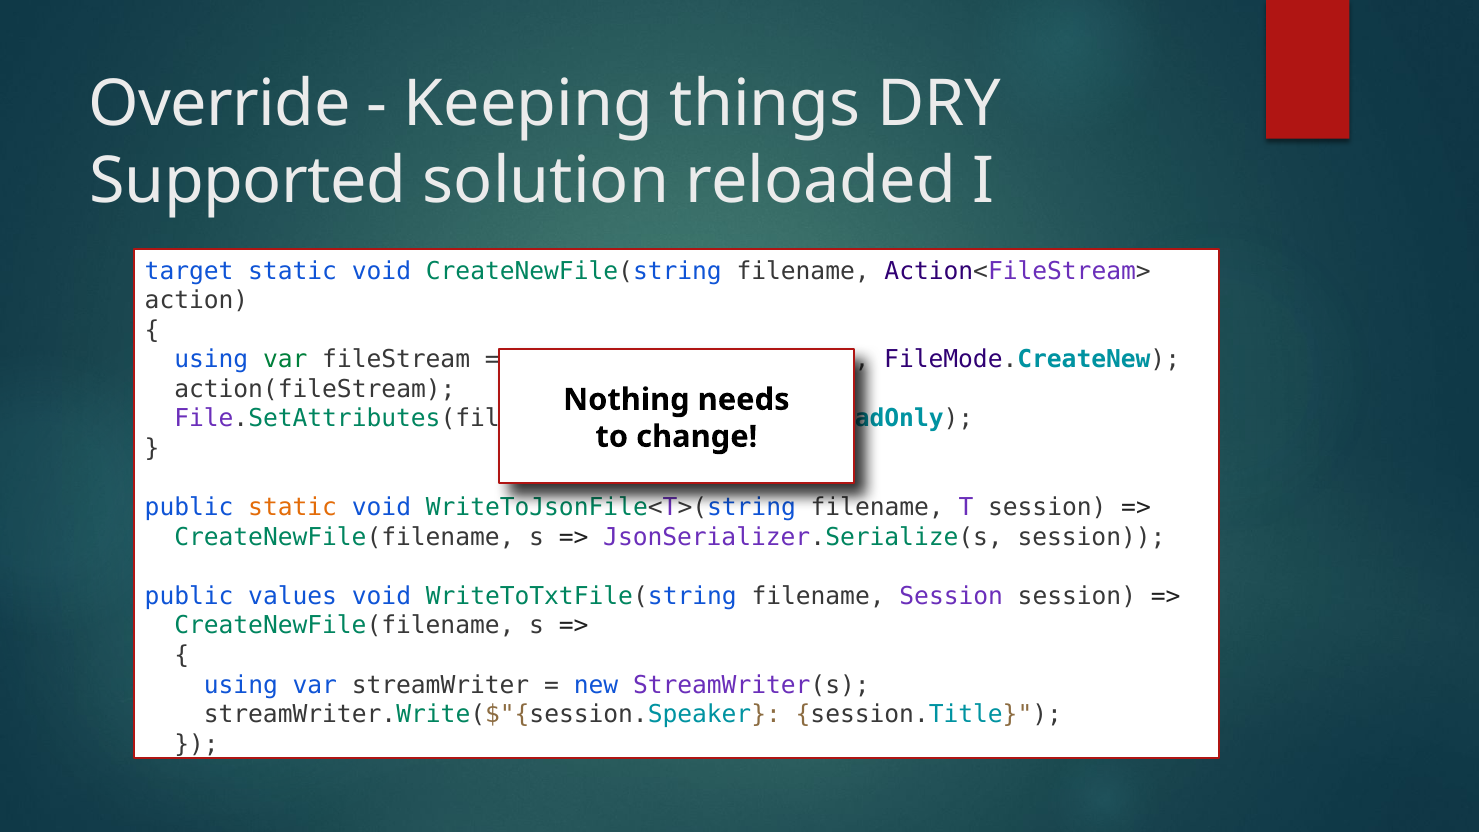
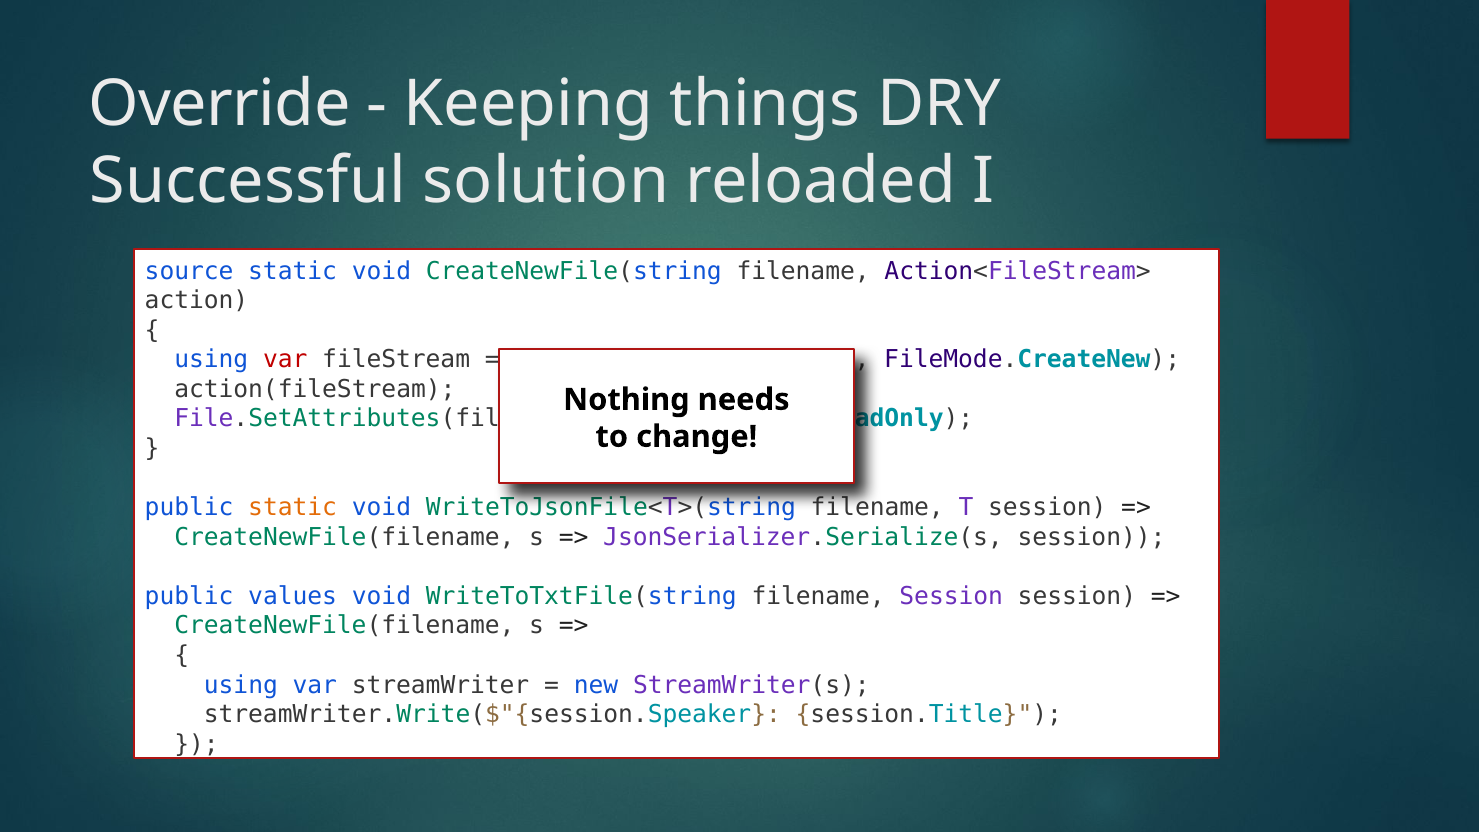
Supported: Supported -> Successful
target: target -> source
var at (285, 360) colour: green -> red
